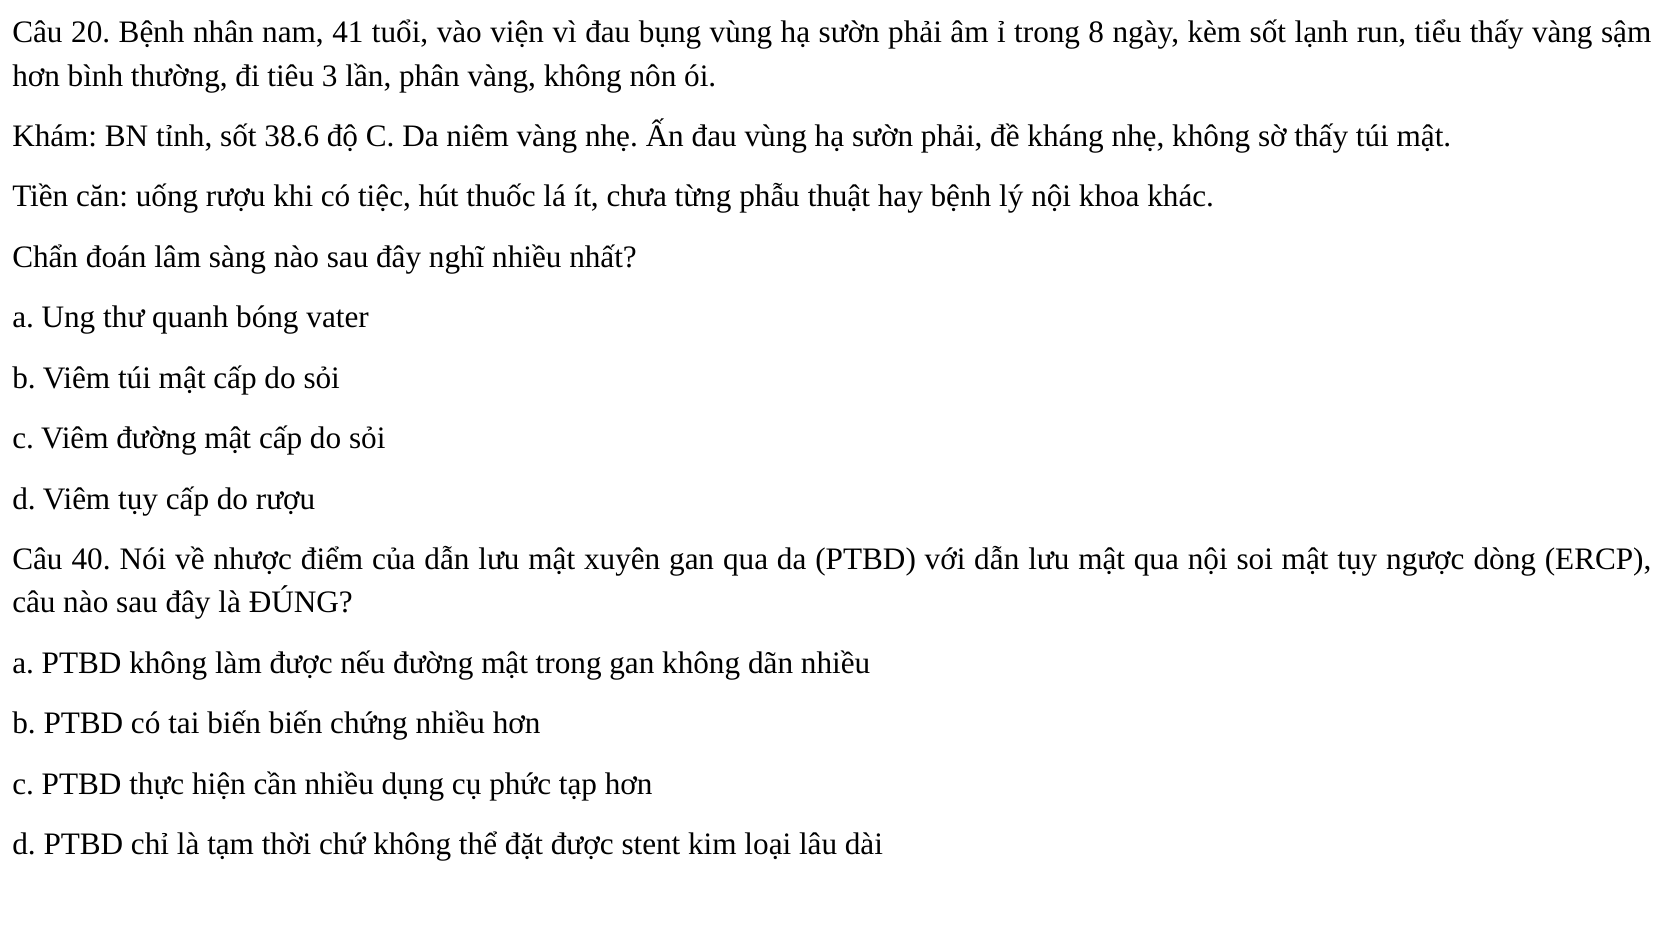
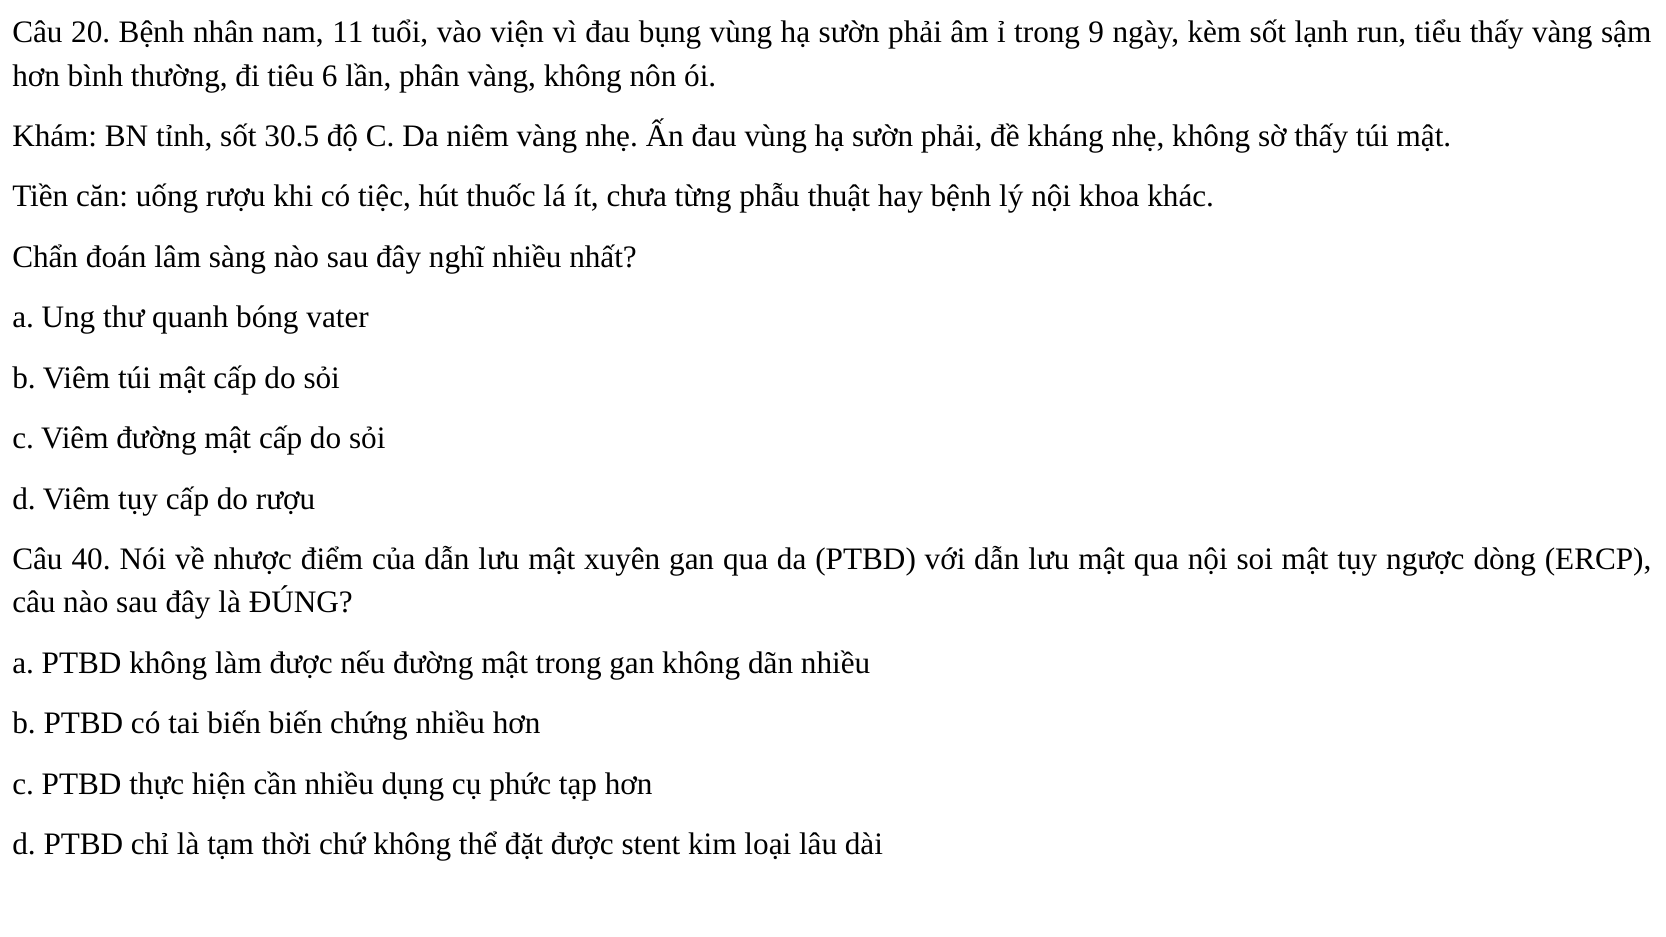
41: 41 -> 11
8: 8 -> 9
3: 3 -> 6
38.6: 38.6 -> 30.5
